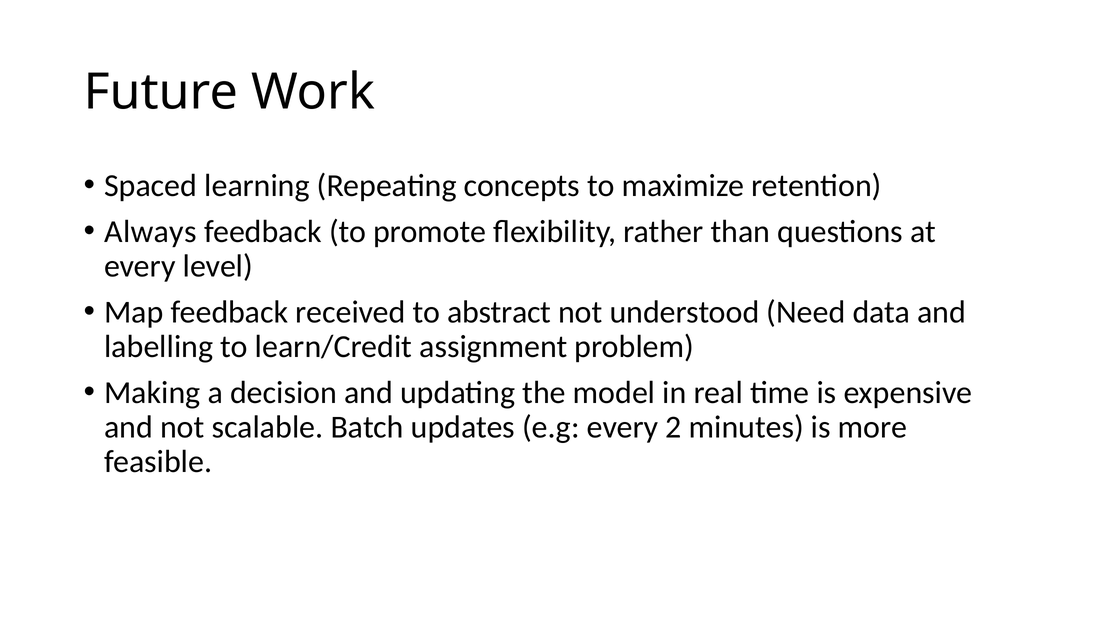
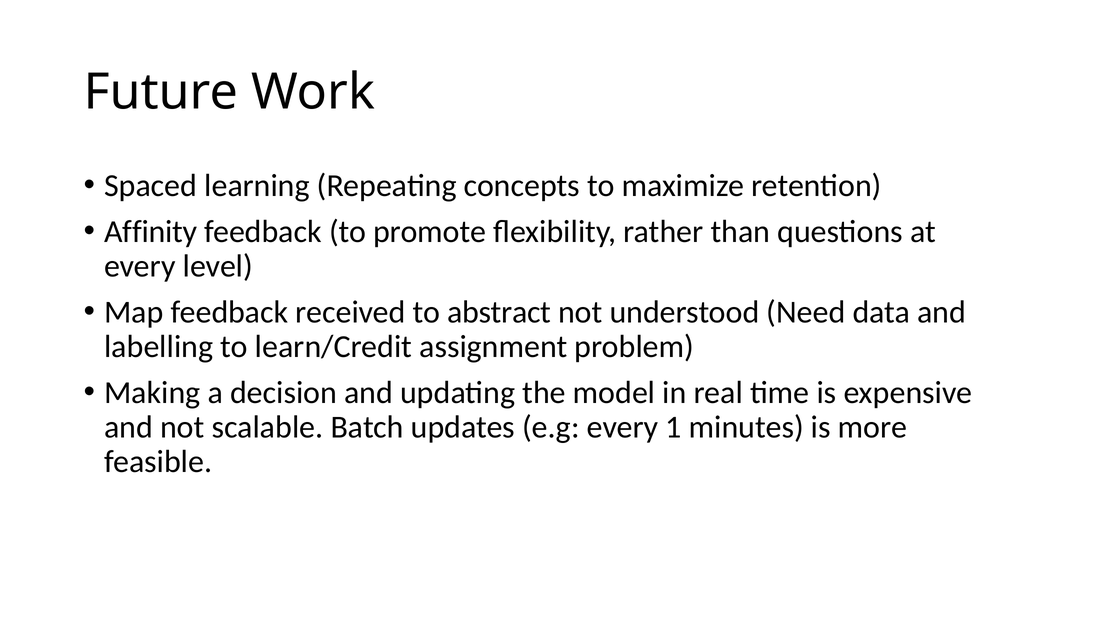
Always: Always -> Affinity
2: 2 -> 1
